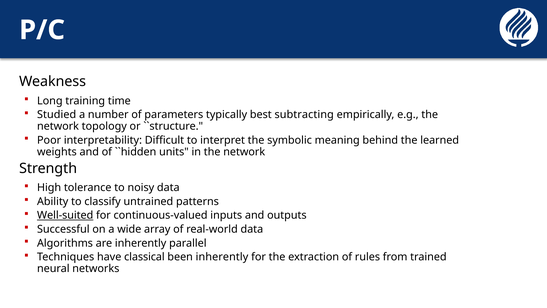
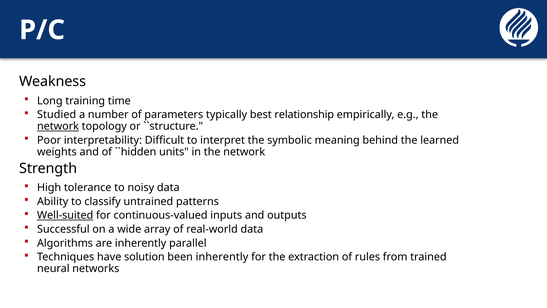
subtracting: subtracting -> relationship
network at (58, 126) underline: none -> present
classical: classical -> solution
